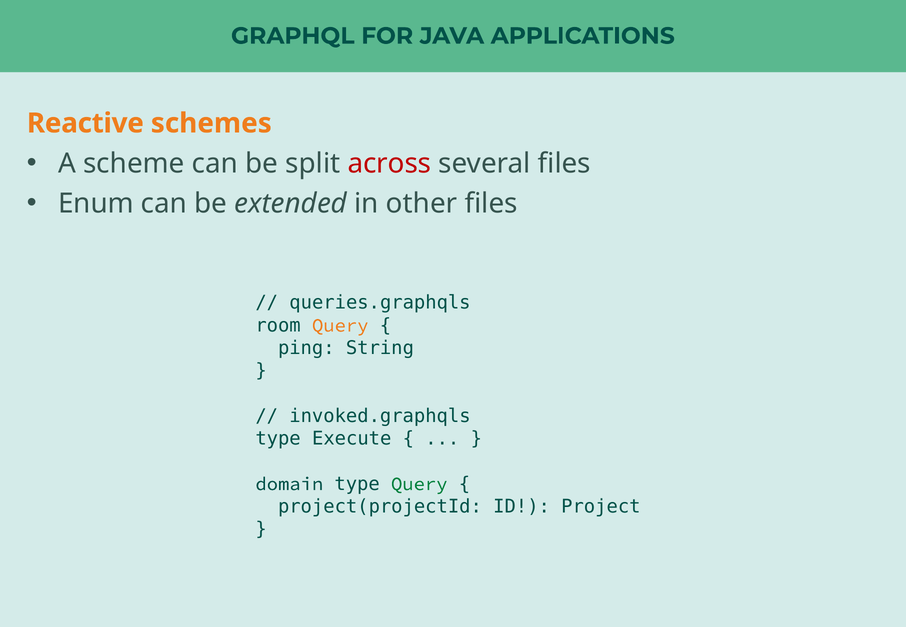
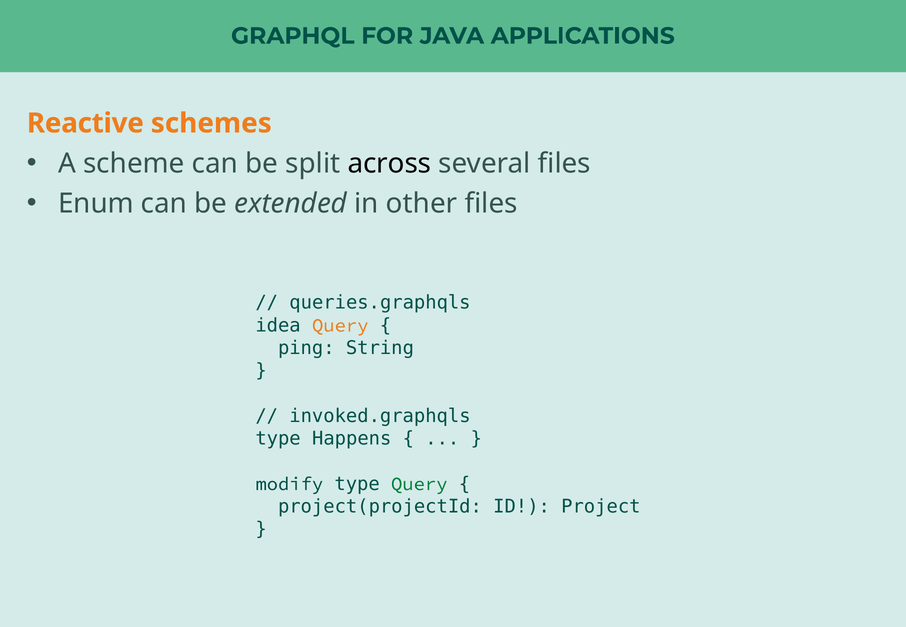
across colour: red -> black
room: room -> idea
Execute: Execute -> Happens
domain: domain -> modify
